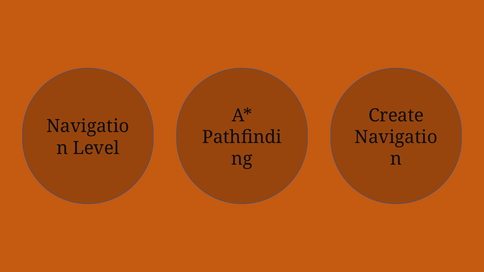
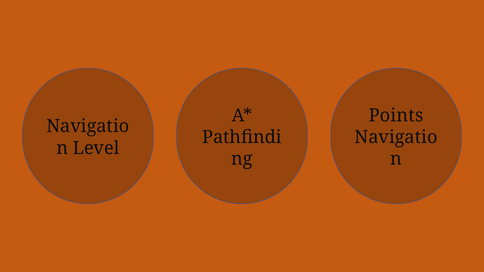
Create: Create -> Points
